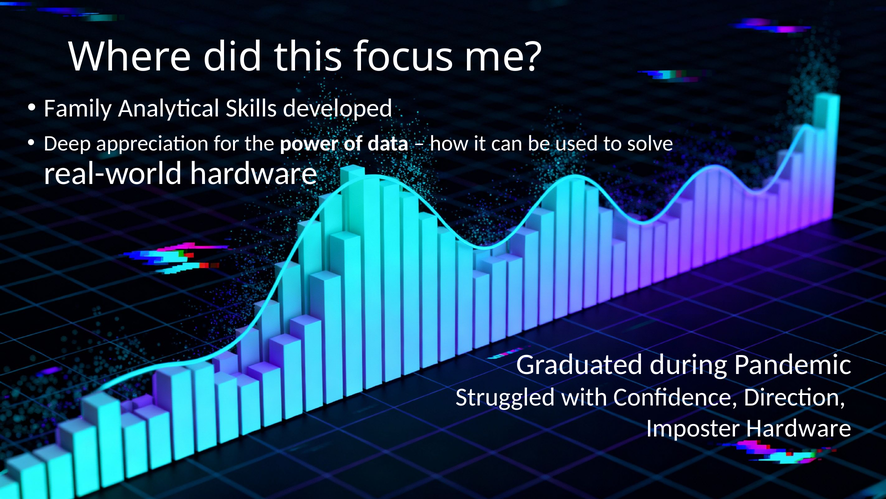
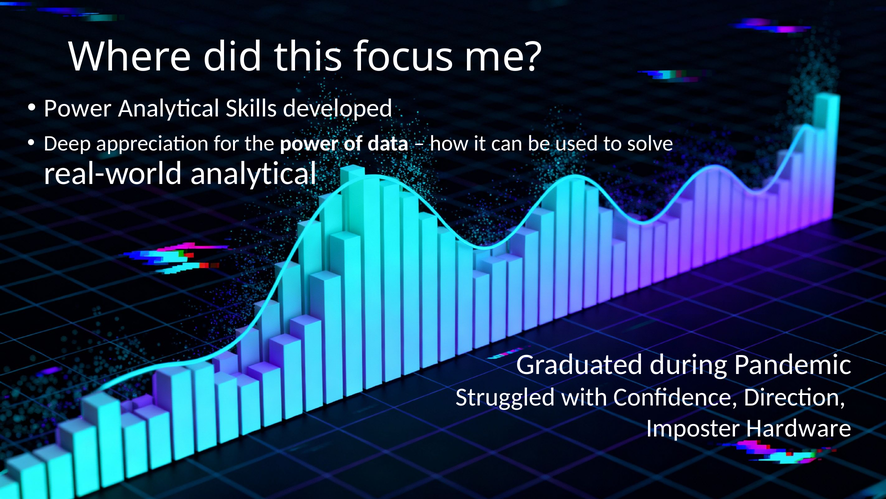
Family at (78, 108): Family -> Power
real-world hardware: hardware -> analytical
